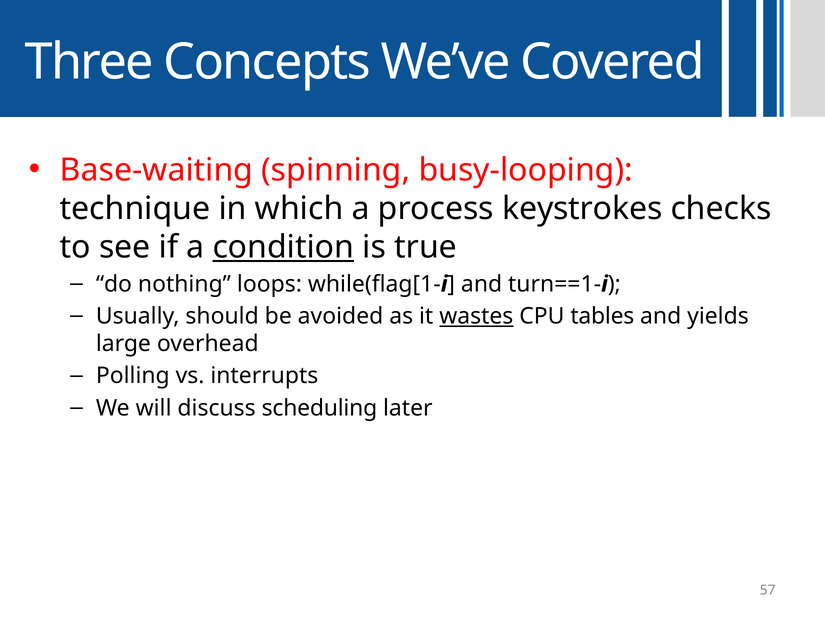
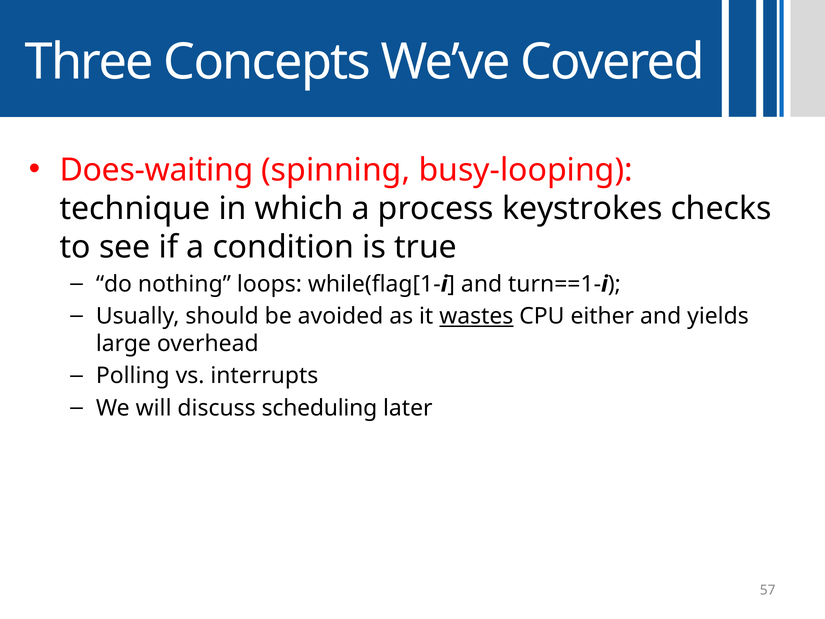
Base-waiting: Base-waiting -> Does-waiting
condition underline: present -> none
tables: tables -> either
